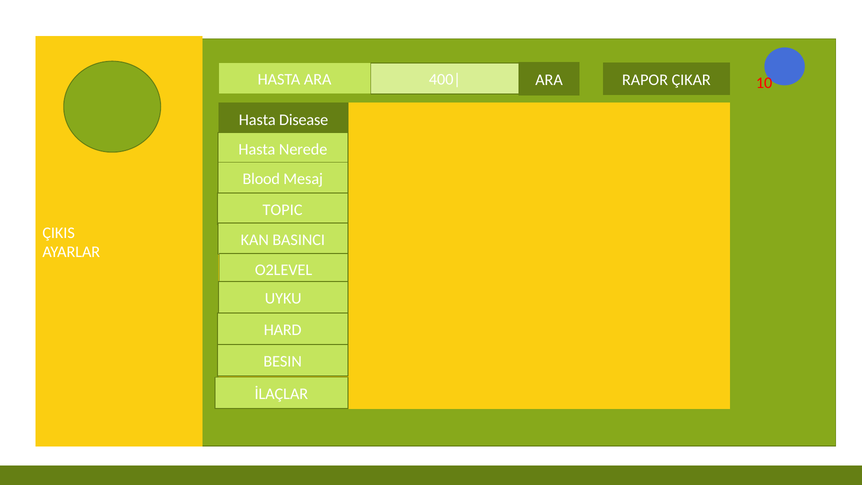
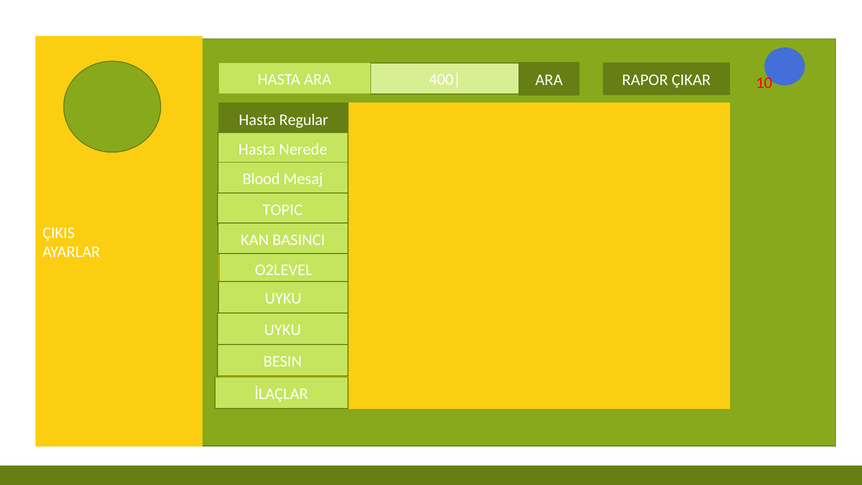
Disease: Disease -> Regular
HARD at (283, 330): HARD -> UYKU
